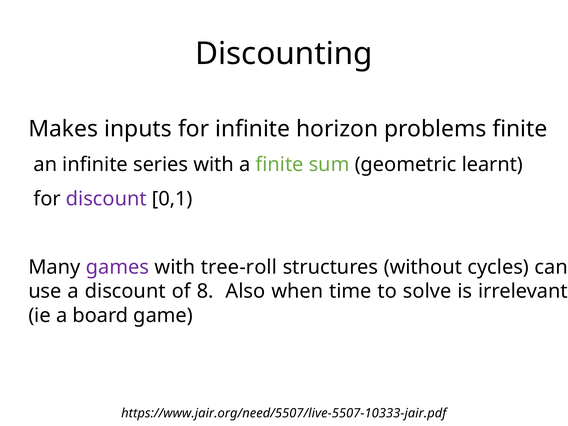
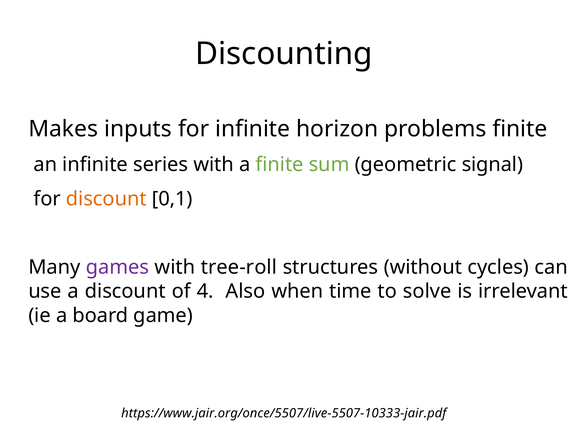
learnt: learnt -> signal
discount at (106, 199) colour: purple -> orange
8: 8 -> 4
https://www.jair.org/need/5507/live-5507-10333-jair.pdf: https://www.jair.org/need/5507/live-5507-10333-jair.pdf -> https://www.jair.org/once/5507/live-5507-10333-jair.pdf
